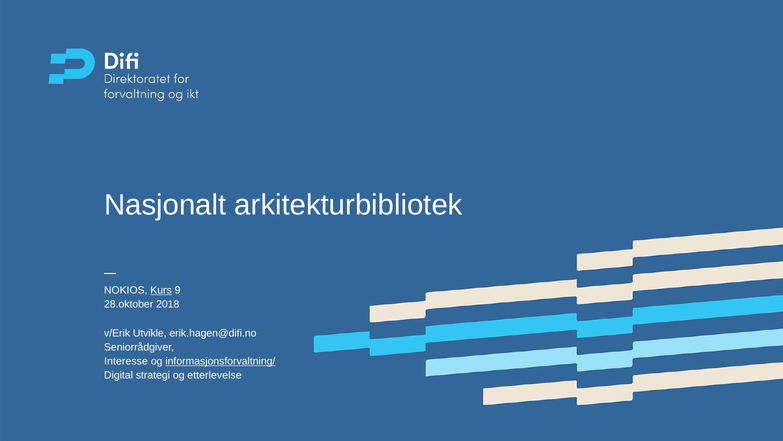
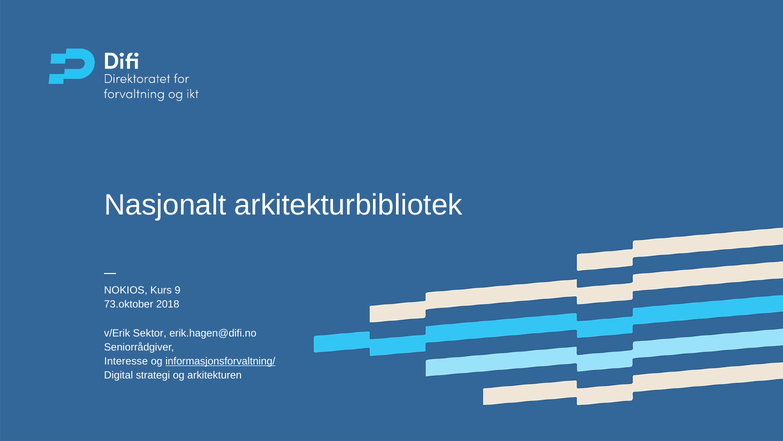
Kurs underline: present -> none
28.oktober: 28.oktober -> 73.oktober
Utvikle: Utvikle -> Sektor
etterlevelse: etterlevelse -> arkitekturen
